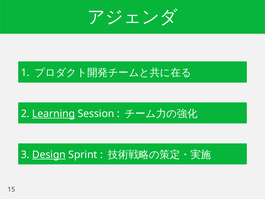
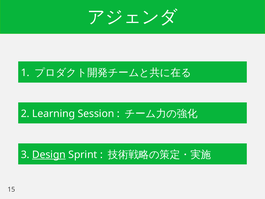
Learning underline: present -> none
